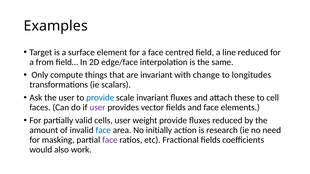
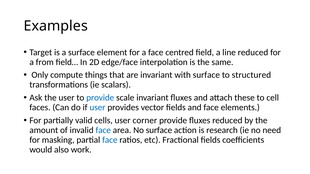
with change: change -> surface
longitudes: longitudes -> structured
user at (97, 108) colour: purple -> blue
weight: weight -> corner
No initially: initially -> surface
face at (110, 140) colour: purple -> blue
